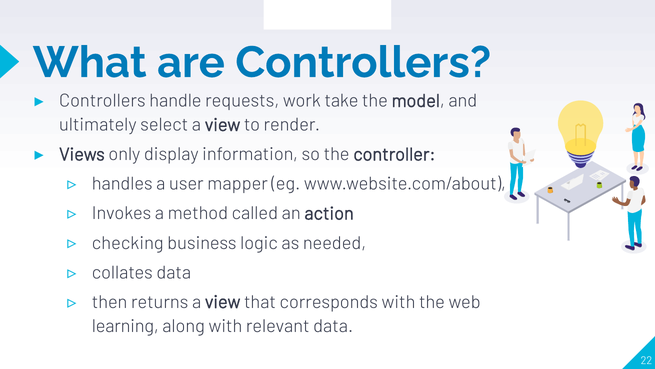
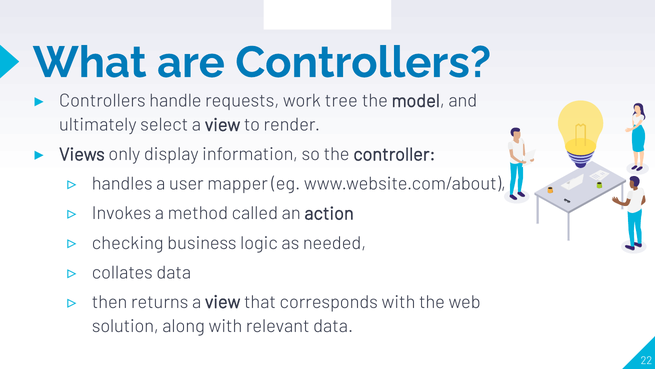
take: take -> tree
learning: learning -> solution
